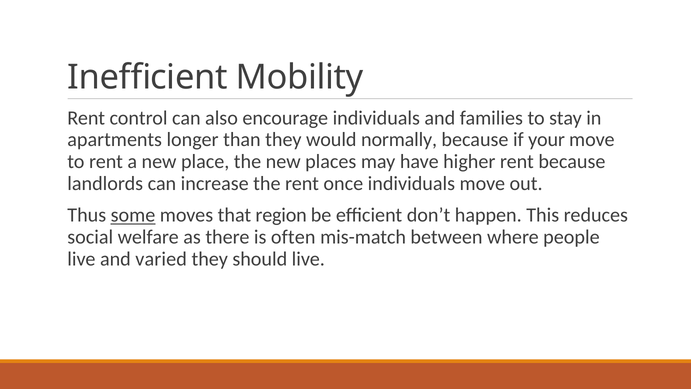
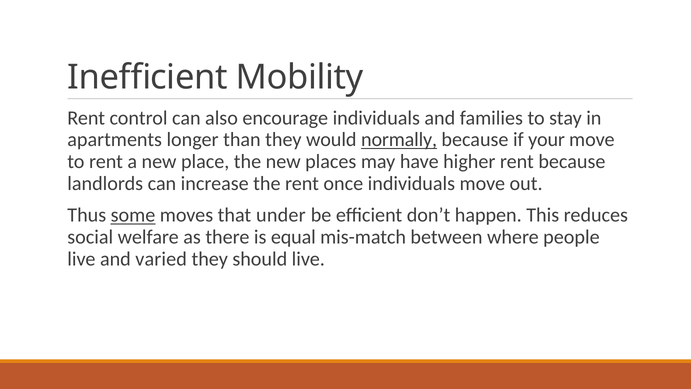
normally underline: none -> present
region: region -> under
often: often -> equal
